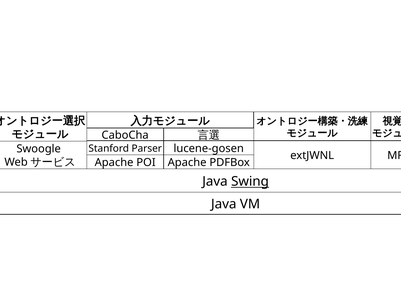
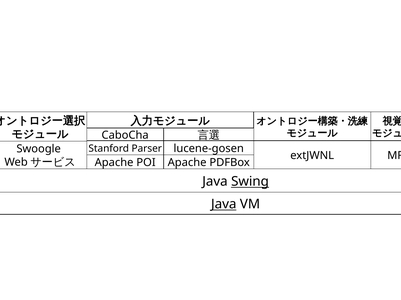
Java at (224, 205) underline: none -> present
